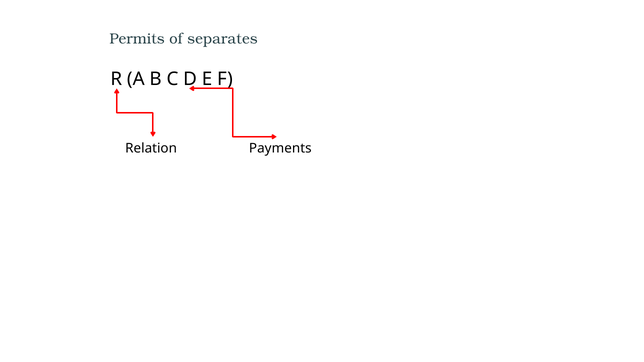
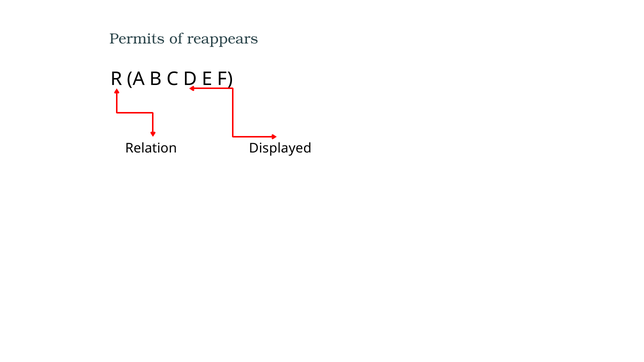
separates: separates -> reappears
Payments: Payments -> Displayed
